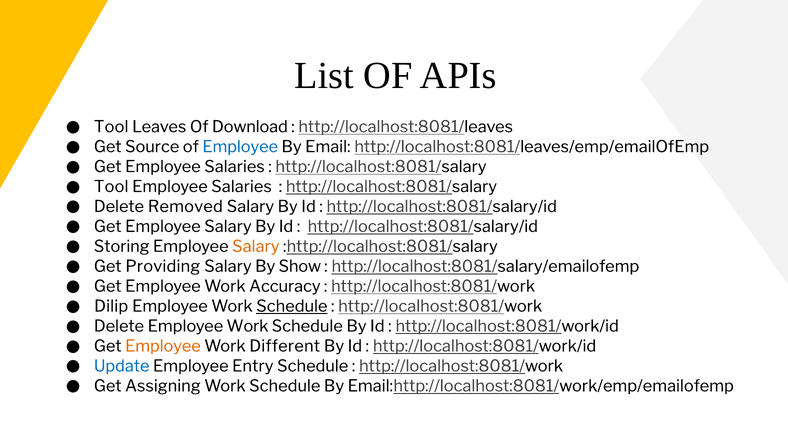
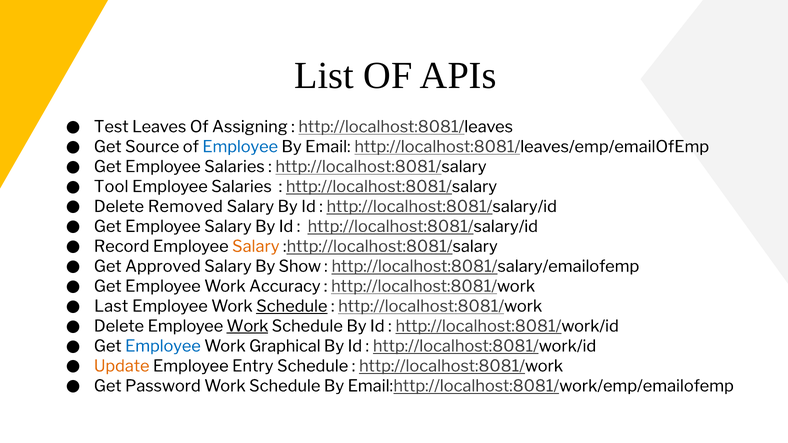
Tool at (111, 127): Tool -> Test
Download: Download -> Assigning
Storing: Storing -> Record
Providing: Providing -> Approved
Dilip: Dilip -> Last
Work at (247, 326) underline: none -> present
Employee at (163, 346) colour: orange -> blue
Different: Different -> Graphical
Update colour: blue -> orange
Assigning: Assigning -> Password
